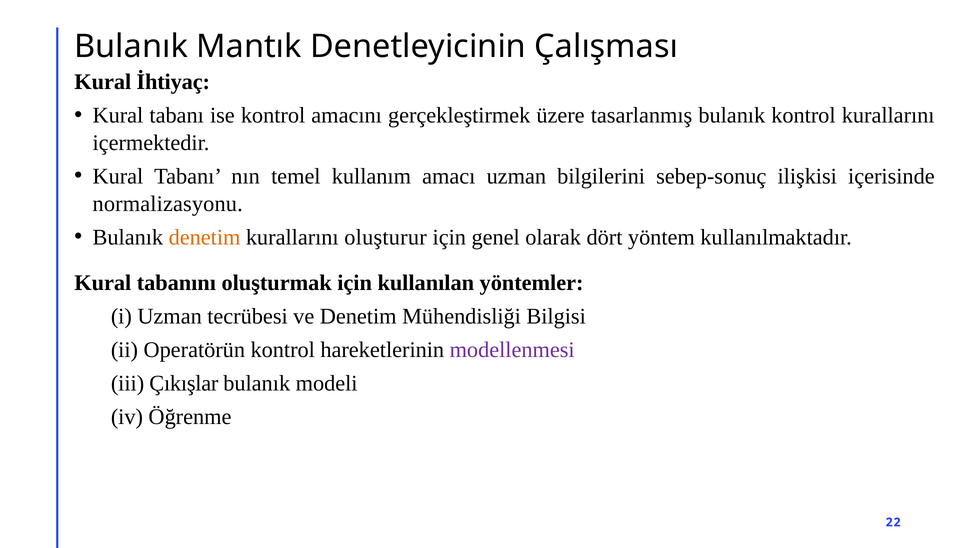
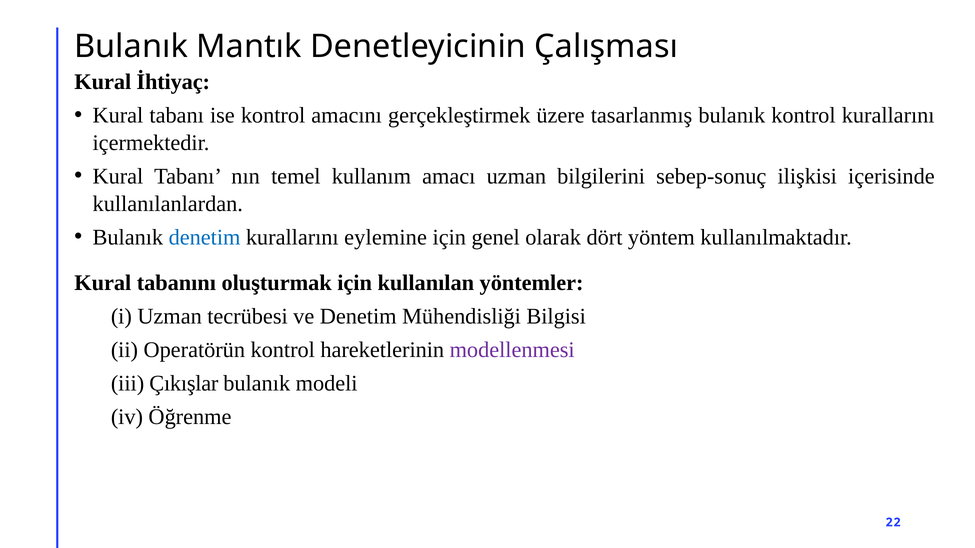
normalizasyonu: normalizasyonu -> kullanılanlardan
denetim at (205, 237) colour: orange -> blue
oluşturur: oluşturur -> eylemine
